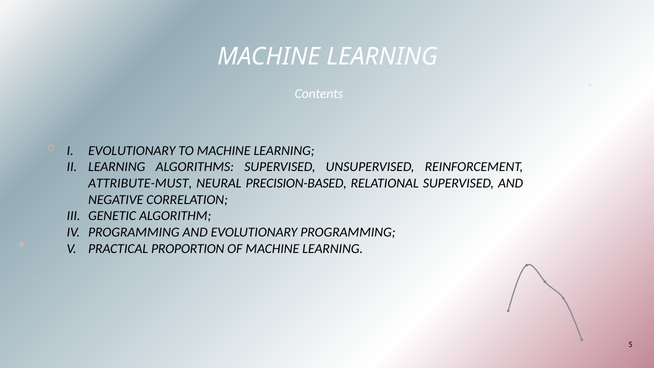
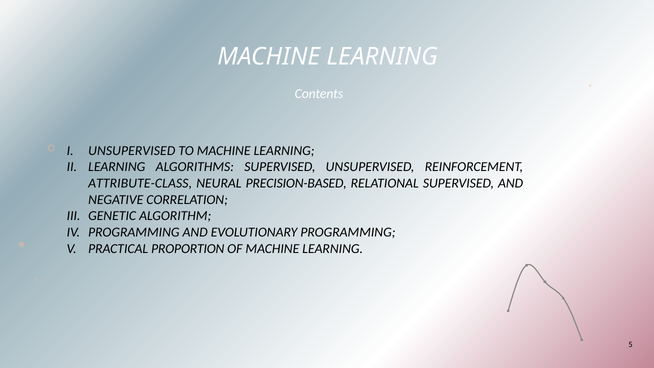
EVOLUTIONARY at (132, 150): EVOLUTIONARY -> UNSUPERVISED
ATTRIBUTE-MUST: ATTRIBUTE-MUST -> ATTRIBUTE-CLASS
